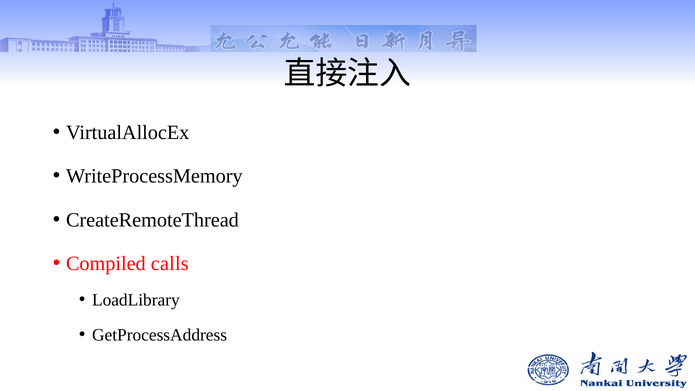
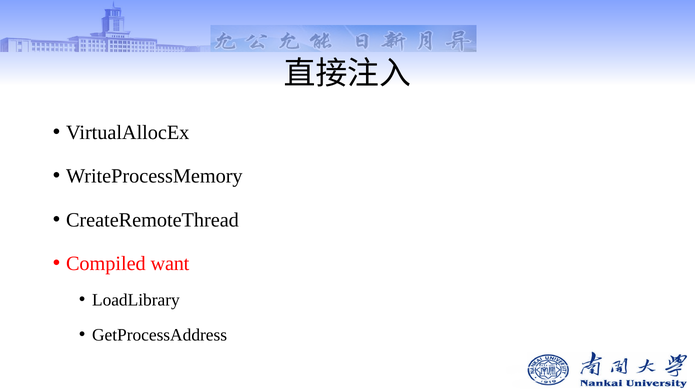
calls: calls -> want
